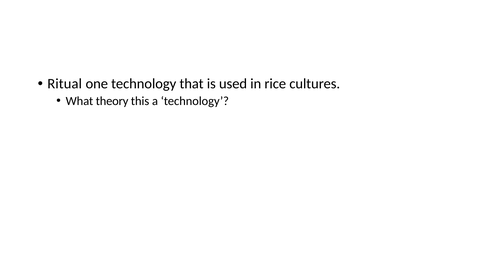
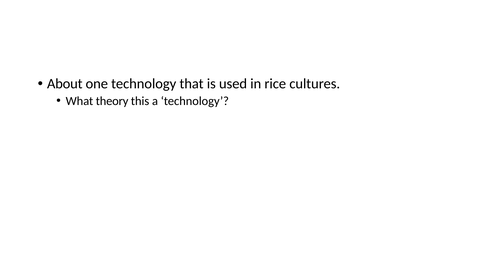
Ritual: Ritual -> About
